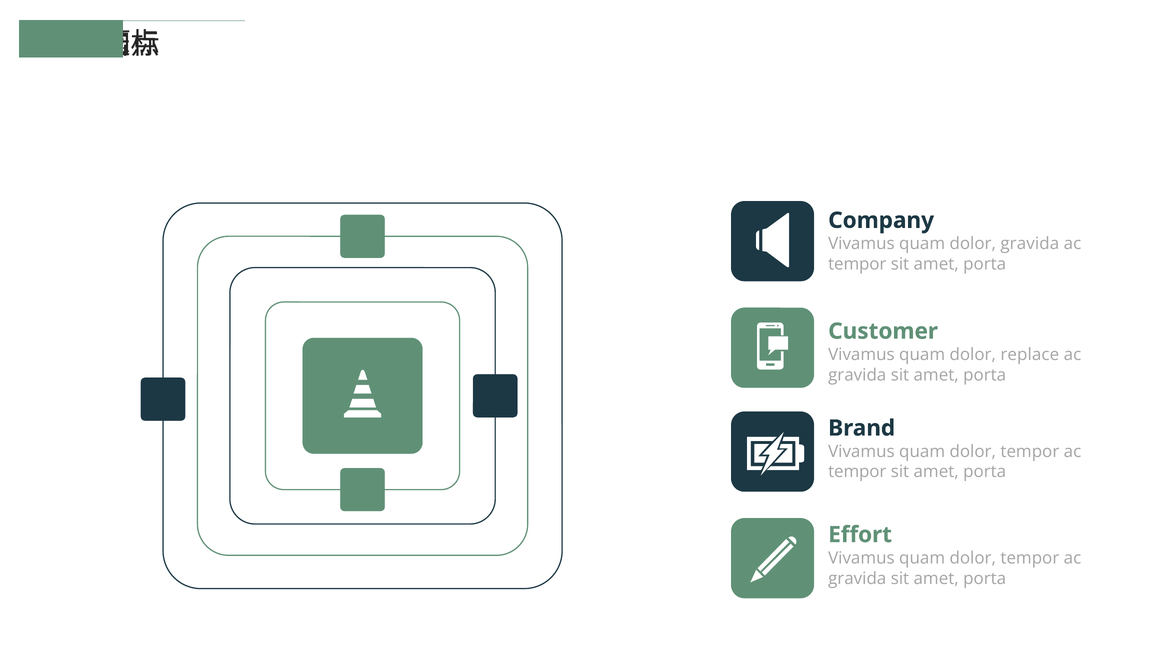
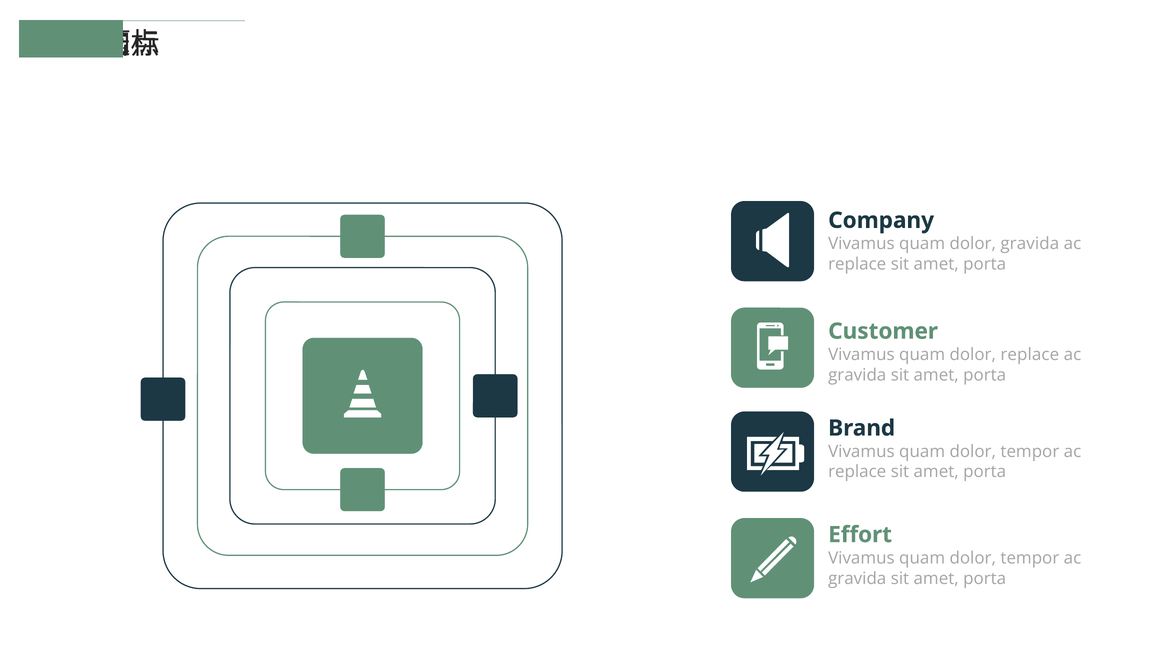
tempor at (857, 264): tempor -> replace
tempor at (857, 472): tempor -> replace
